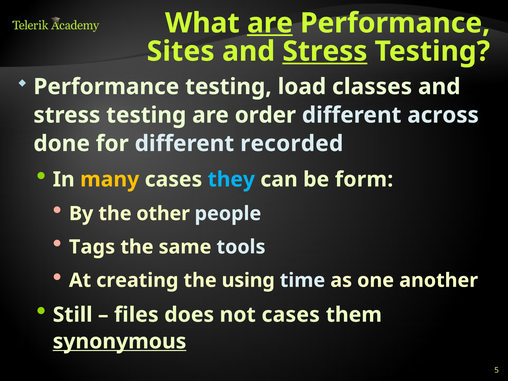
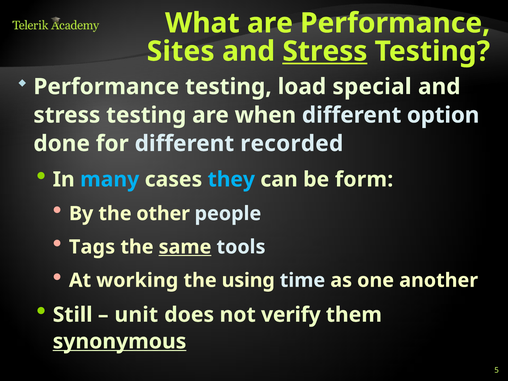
are at (270, 23) underline: present -> none
classes: classes -> special
order: order -> when
across: across -> option
many colour: yellow -> light blue
same underline: none -> present
creating: creating -> working
files: files -> unit
not cases: cases -> verify
